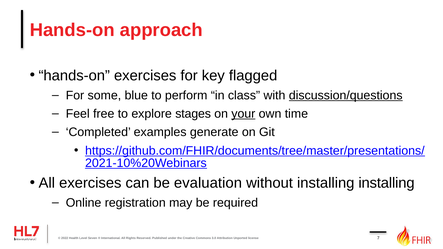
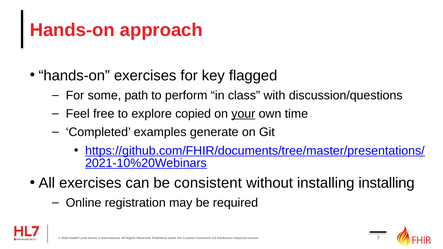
blue: blue -> path
discussion/questions underline: present -> none
stages: stages -> copied
evaluation: evaluation -> consistent
